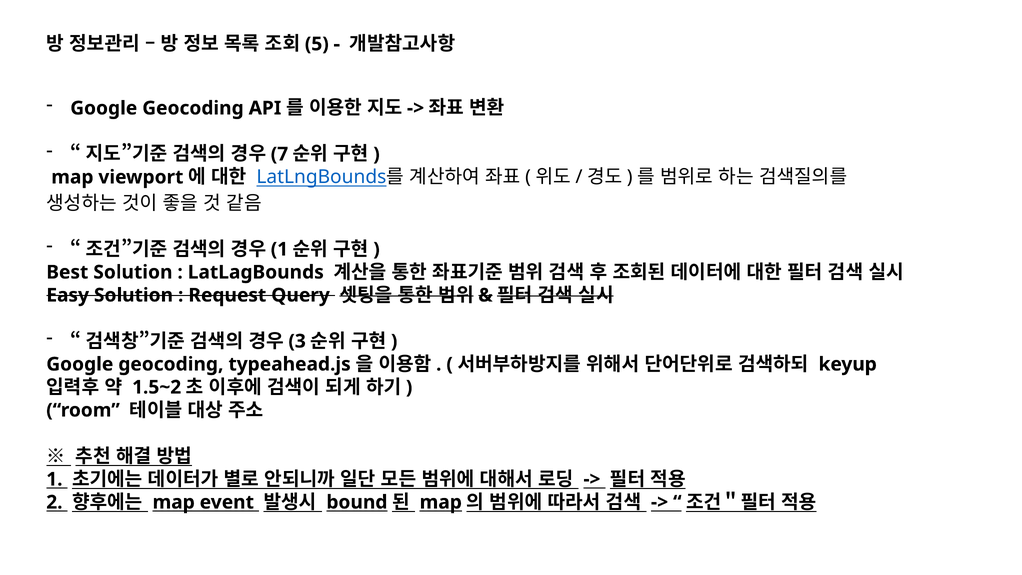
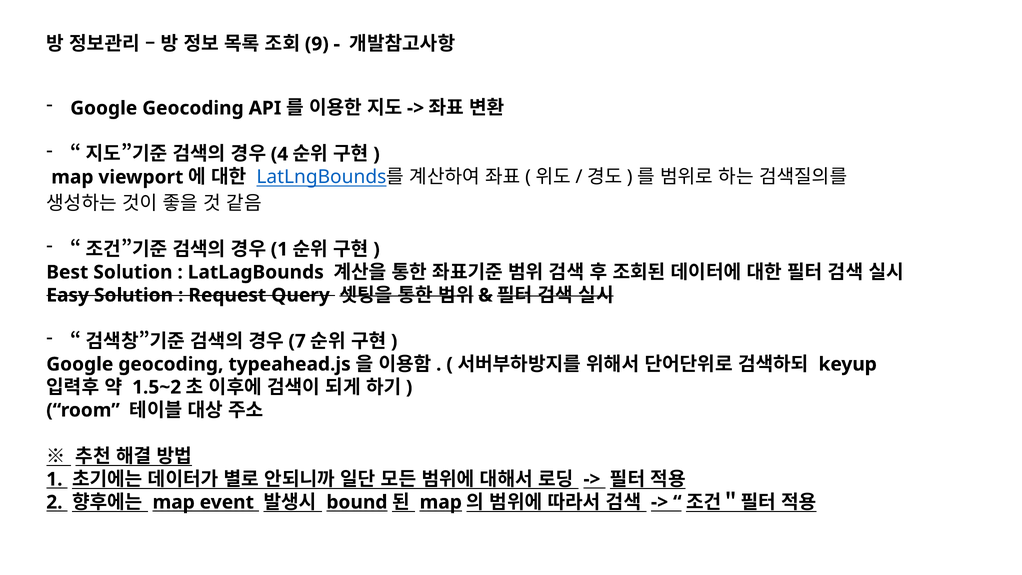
5: 5 -> 9
7: 7 -> 4
3: 3 -> 7
